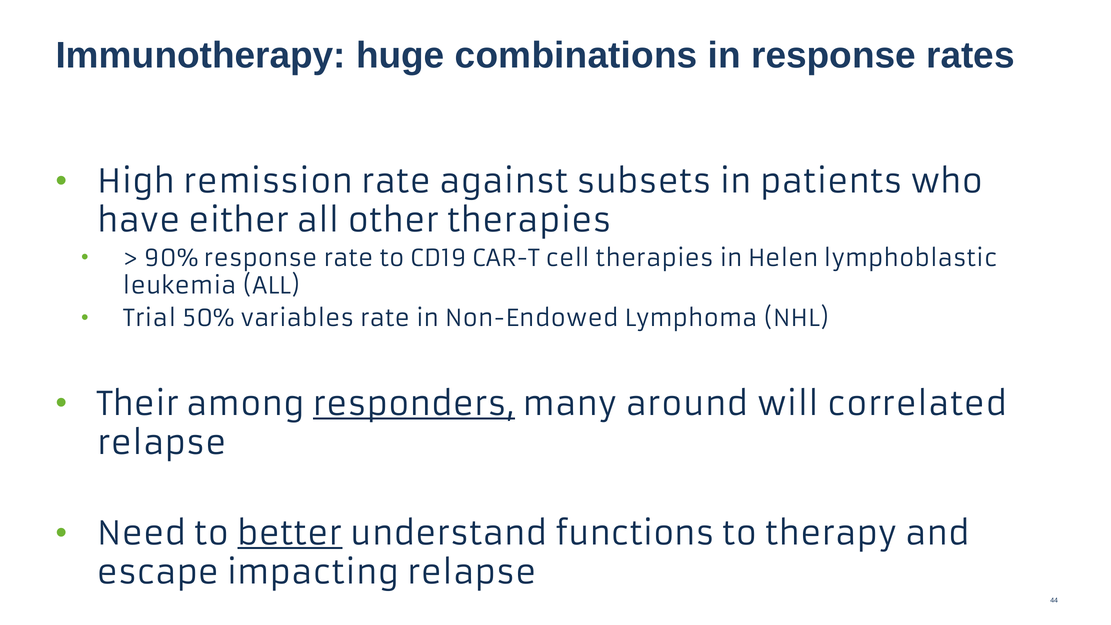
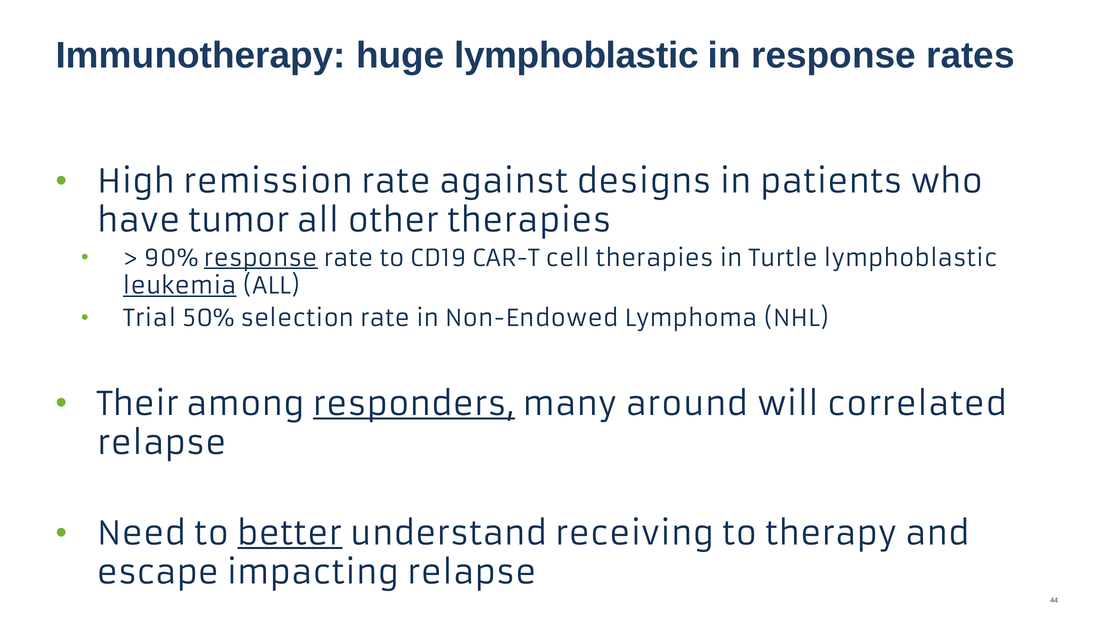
huge combinations: combinations -> lymphoblastic
subsets: subsets -> designs
either: either -> tumor
response at (261, 258) underline: none -> present
Helen: Helen -> Turtle
leukemia underline: none -> present
variables: variables -> selection
functions: functions -> receiving
